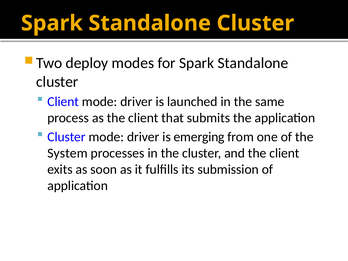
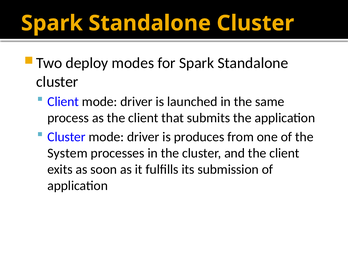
emerging: emerging -> produces
